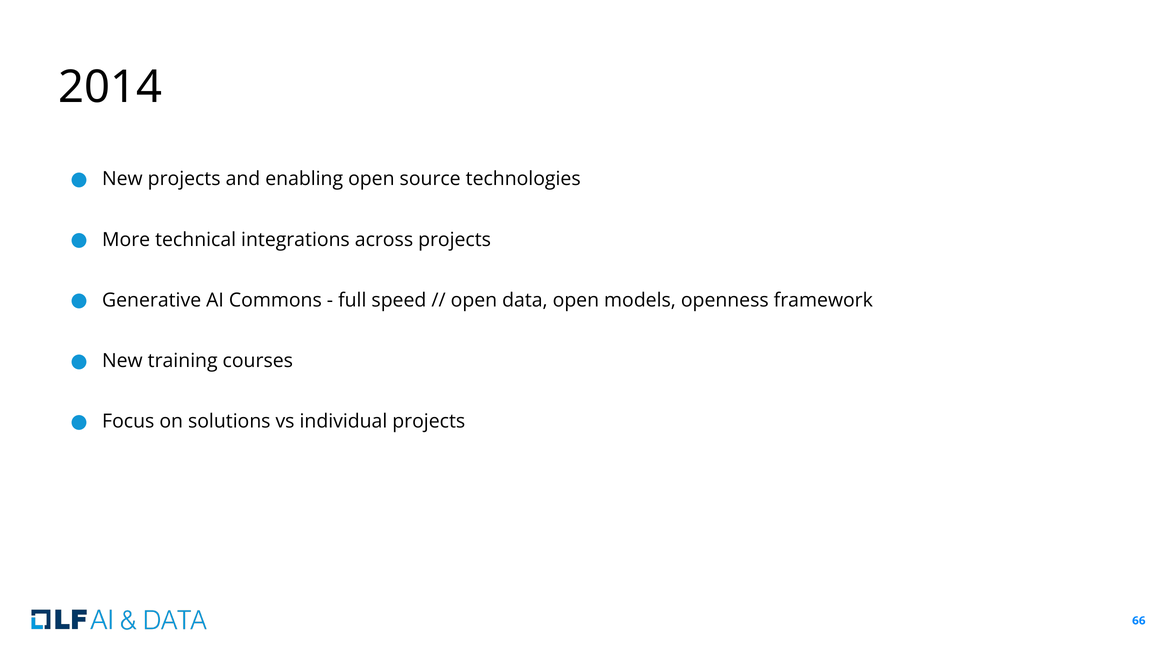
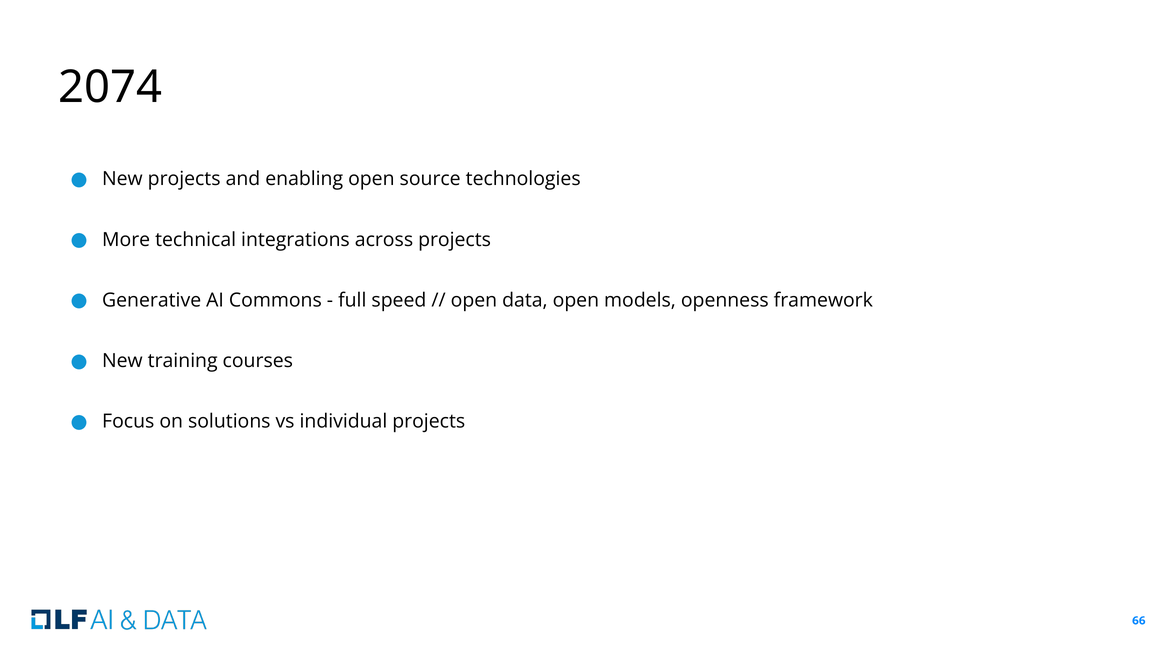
2014: 2014 -> 2074
